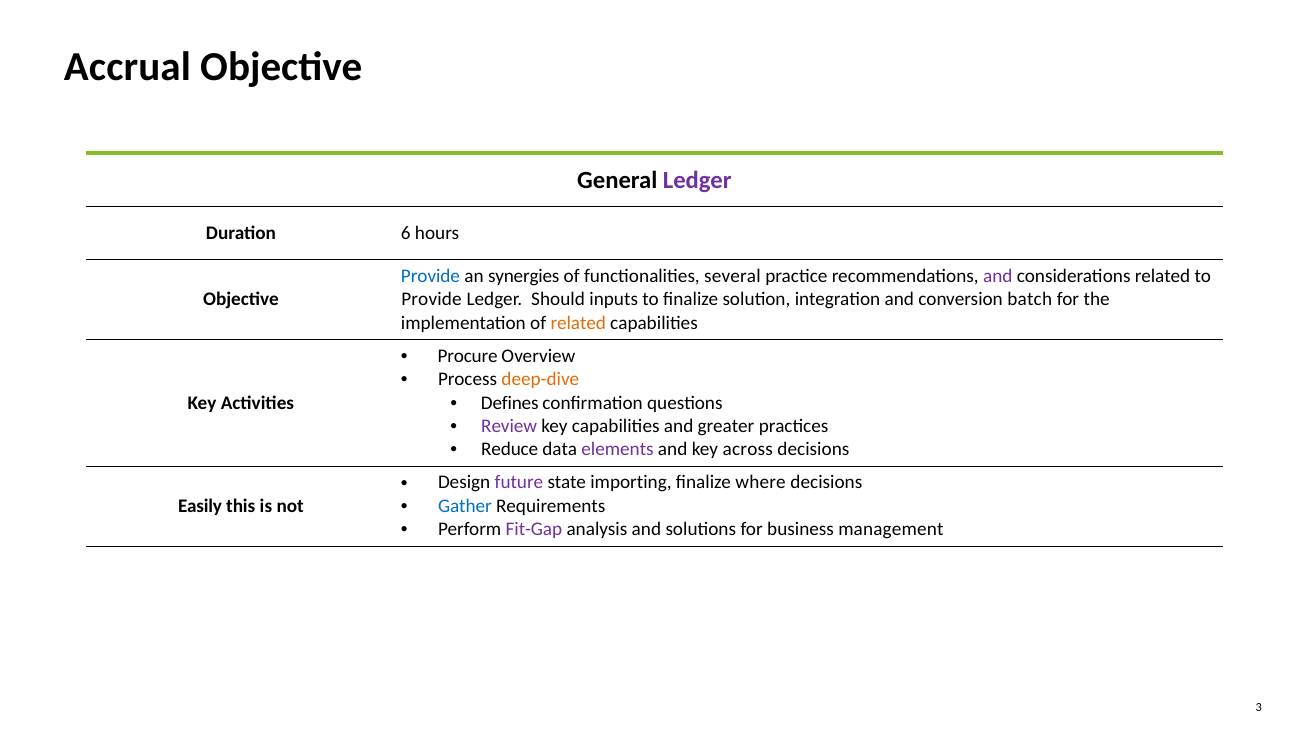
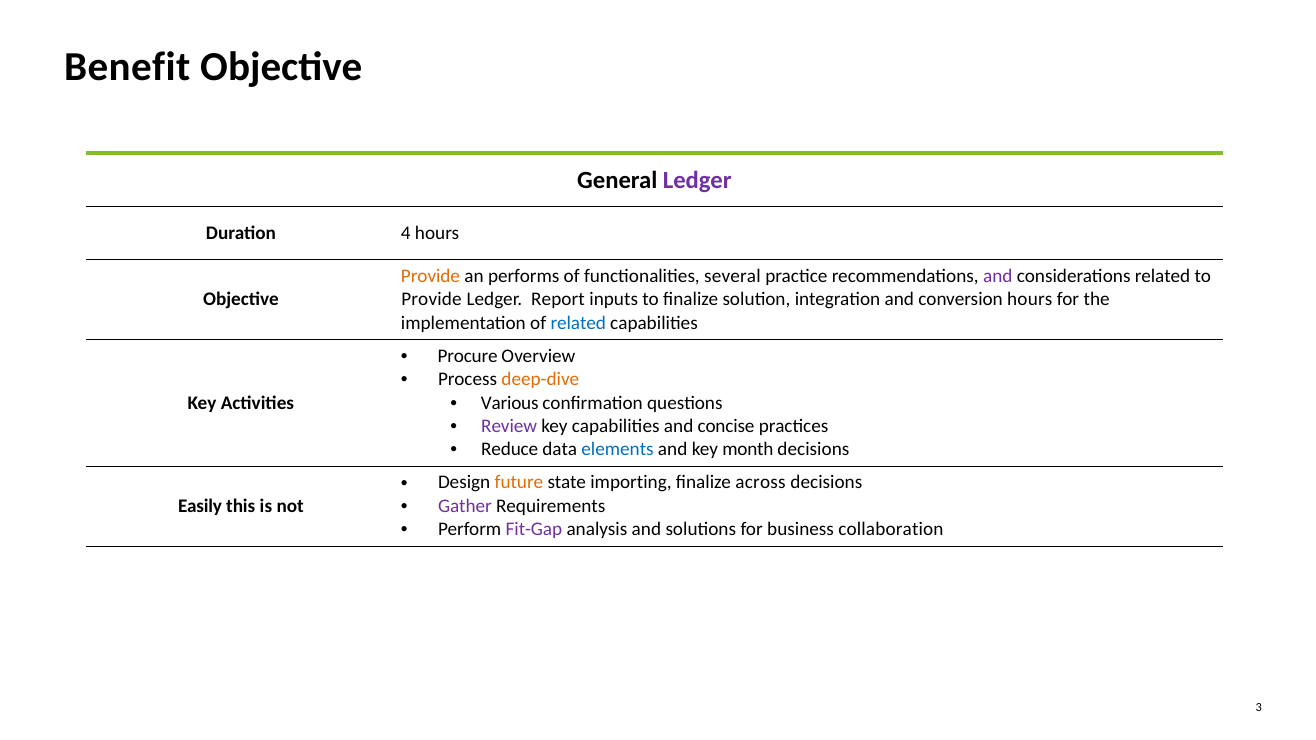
Accrual: Accrual -> Benefit
6: 6 -> 4
Provide at (431, 276) colour: blue -> orange
synergies: synergies -> performs
Should: Should -> Report
conversion batch: batch -> hours
related at (578, 323) colour: orange -> blue
Defines: Defines -> Various
greater: greater -> concise
elements colour: purple -> blue
across: across -> month
future colour: purple -> orange
where: where -> across
Gather colour: blue -> purple
management: management -> collaboration
